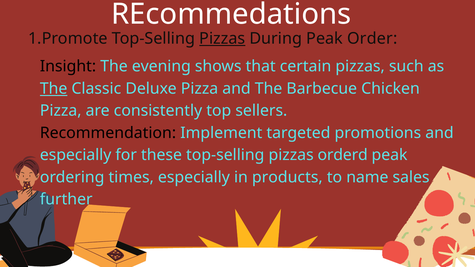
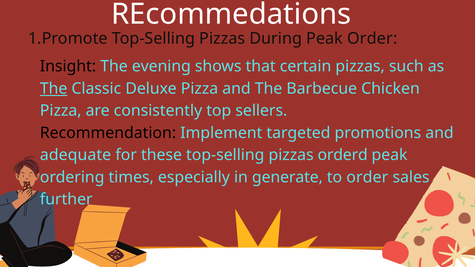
Pizzas at (222, 39) underline: present -> none
especially at (76, 155): especially -> adequate
products: products -> generate
to name: name -> order
